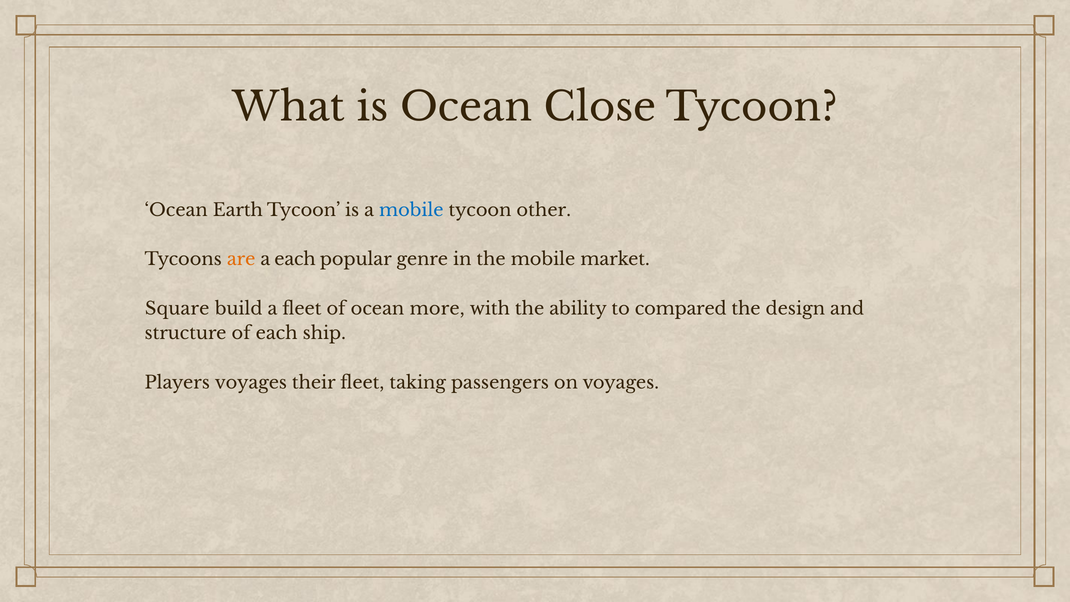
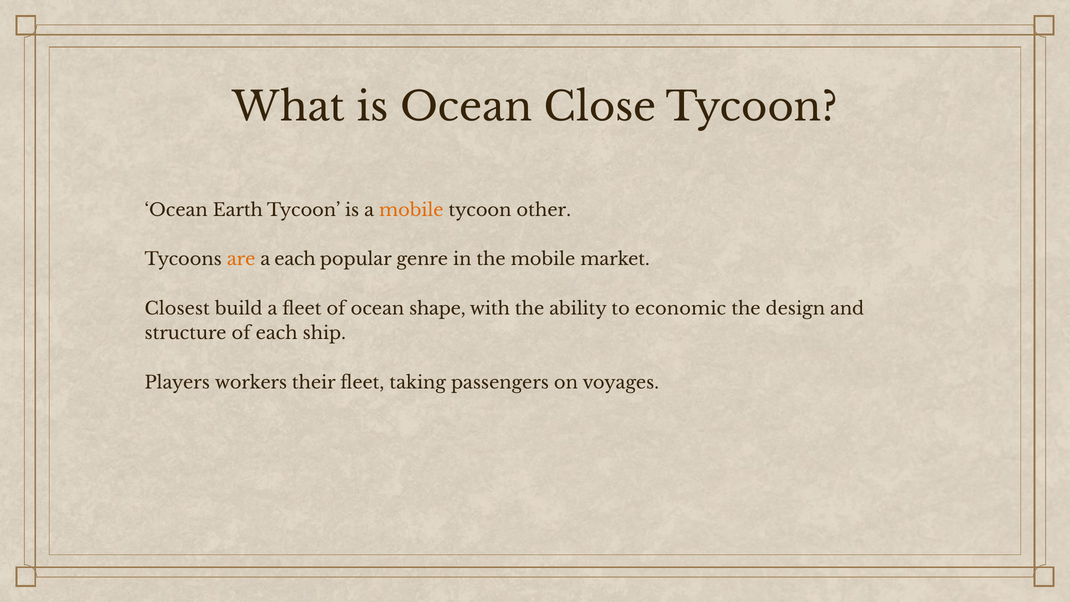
mobile at (411, 210) colour: blue -> orange
Square: Square -> Closest
more: more -> shape
compared: compared -> economic
Players voyages: voyages -> workers
